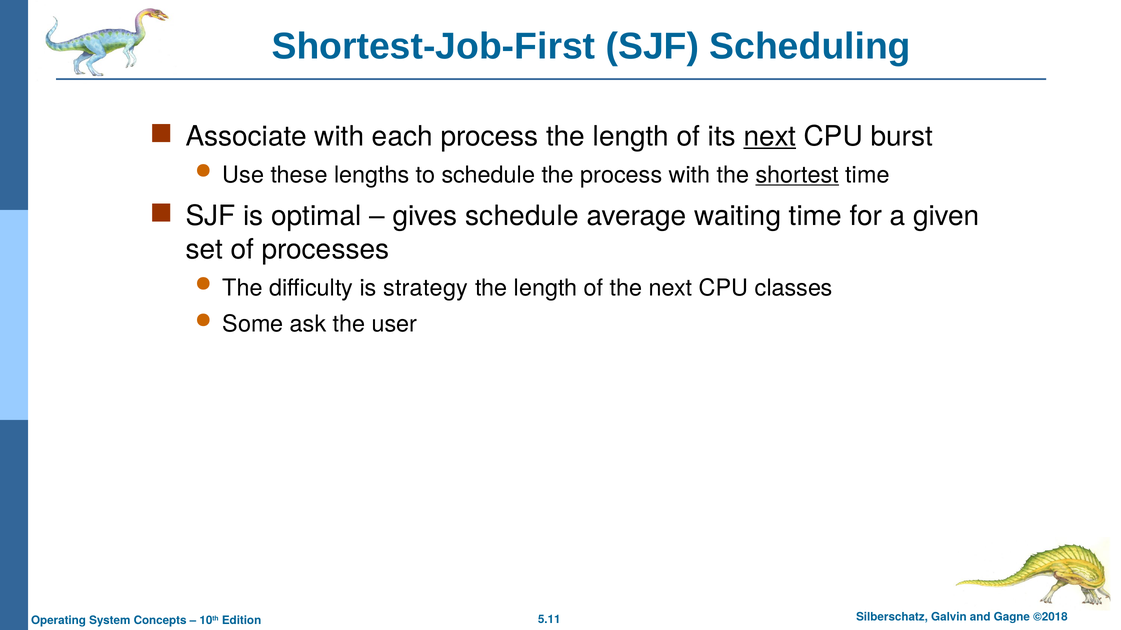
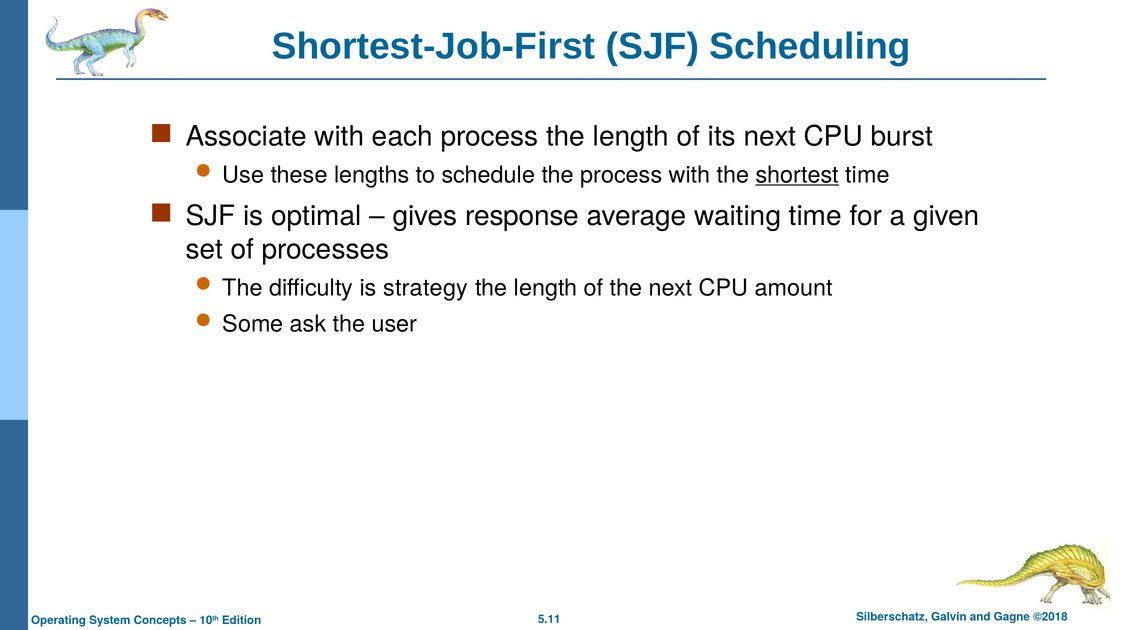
next at (770, 136) underline: present -> none
gives schedule: schedule -> response
classes: classes -> amount
